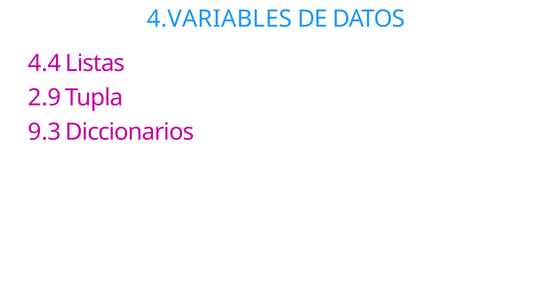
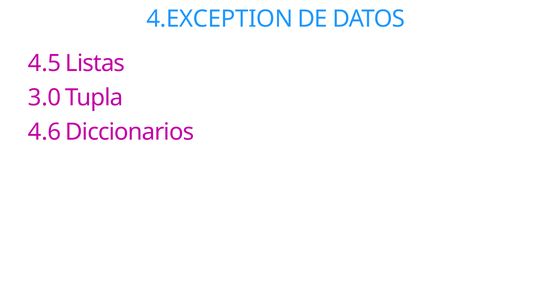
4.VARIABLES: 4.VARIABLES -> 4.EXCEPTION
4.4: 4.4 -> 4.5
2.9: 2.9 -> 3.0
9.3: 9.3 -> 4.6
